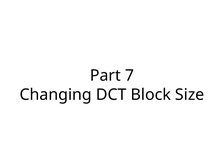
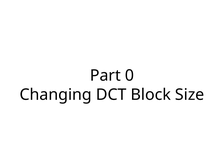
7: 7 -> 0
